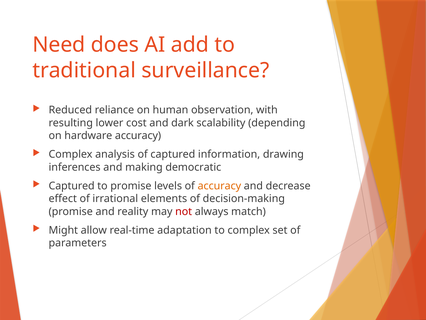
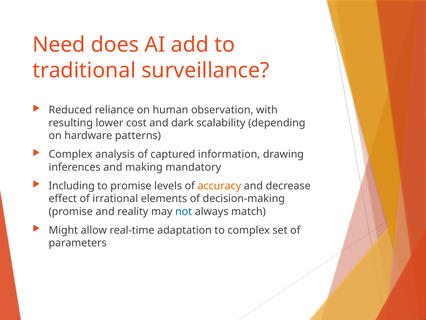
hardware accuracy: accuracy -> patterns
democratic: democratic -> mandatory
Captured at (72, 186): Captured -> Including
not colour: red -> blue
